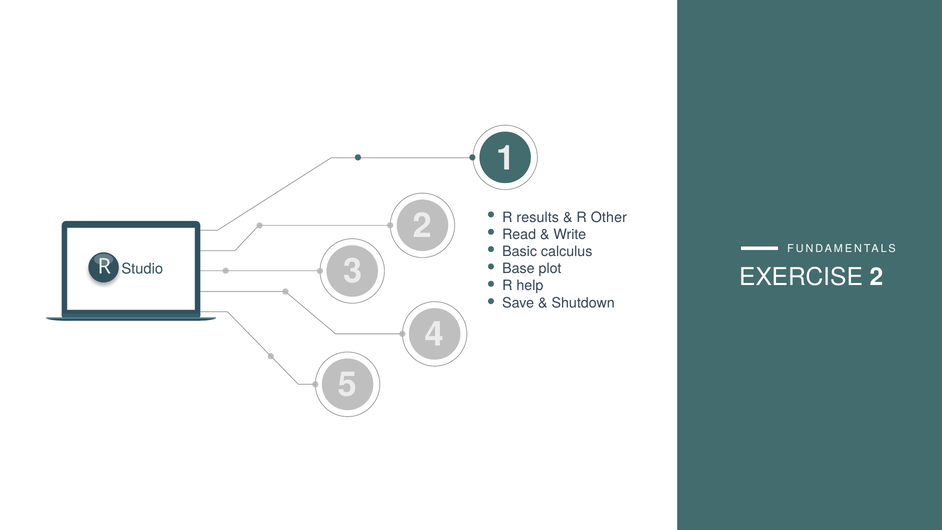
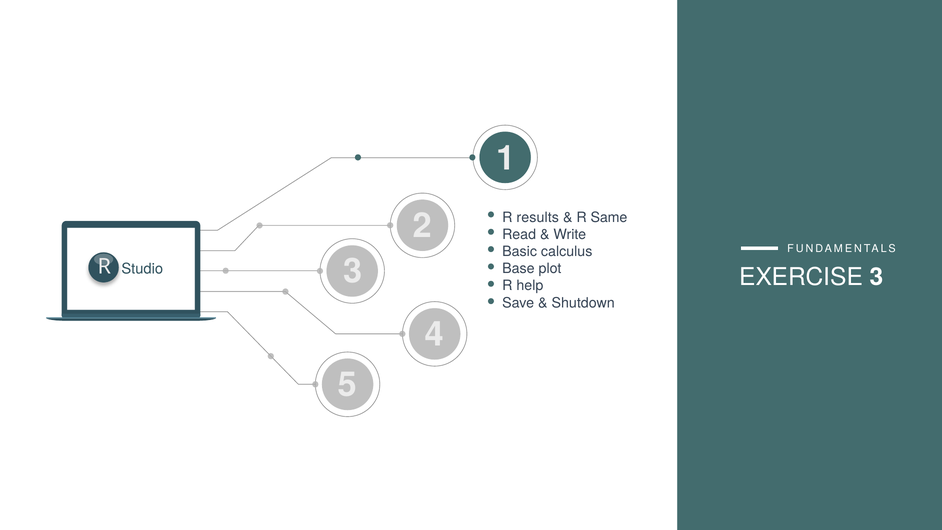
Other: Other -> Same
EXERCISE 2: 2 -> 3
